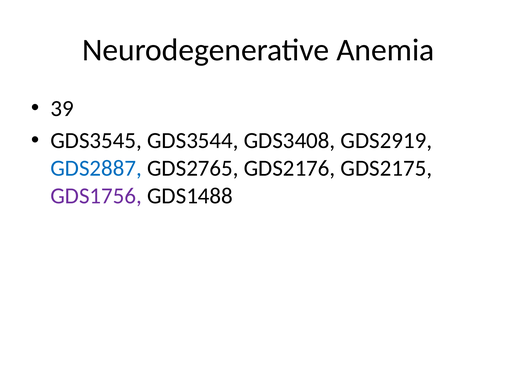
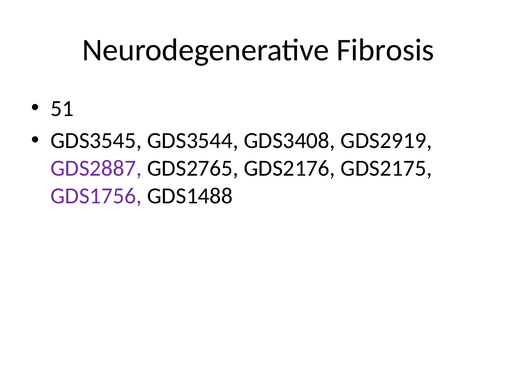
Anemia: Anemia -> Fibrosis
39: 39 -> 51
GDS2887 colour: blue -> purple
